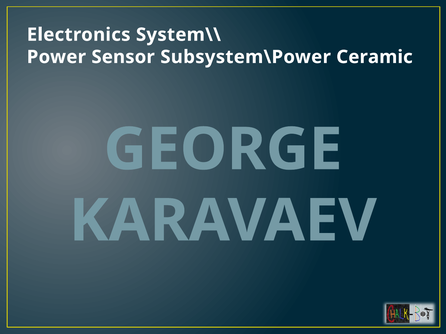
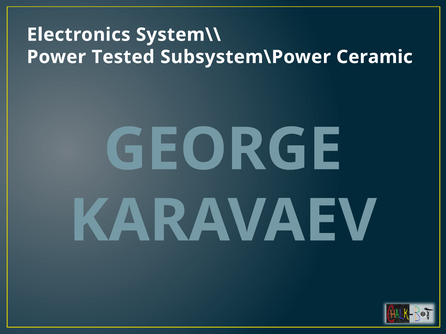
Sensor: Sensor -> Tested
